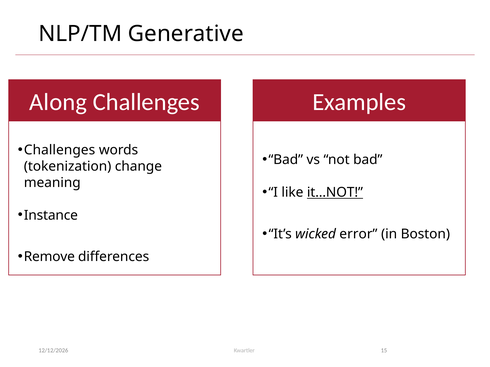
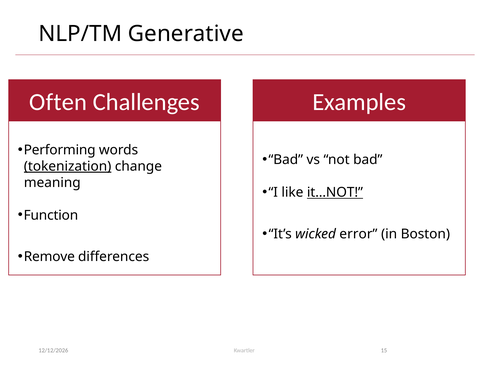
Along: Along -> Often
Challenges at (60, 150): Challenges -> Performing
tokenization underline: none -> present
Instance: Instance -> Function
